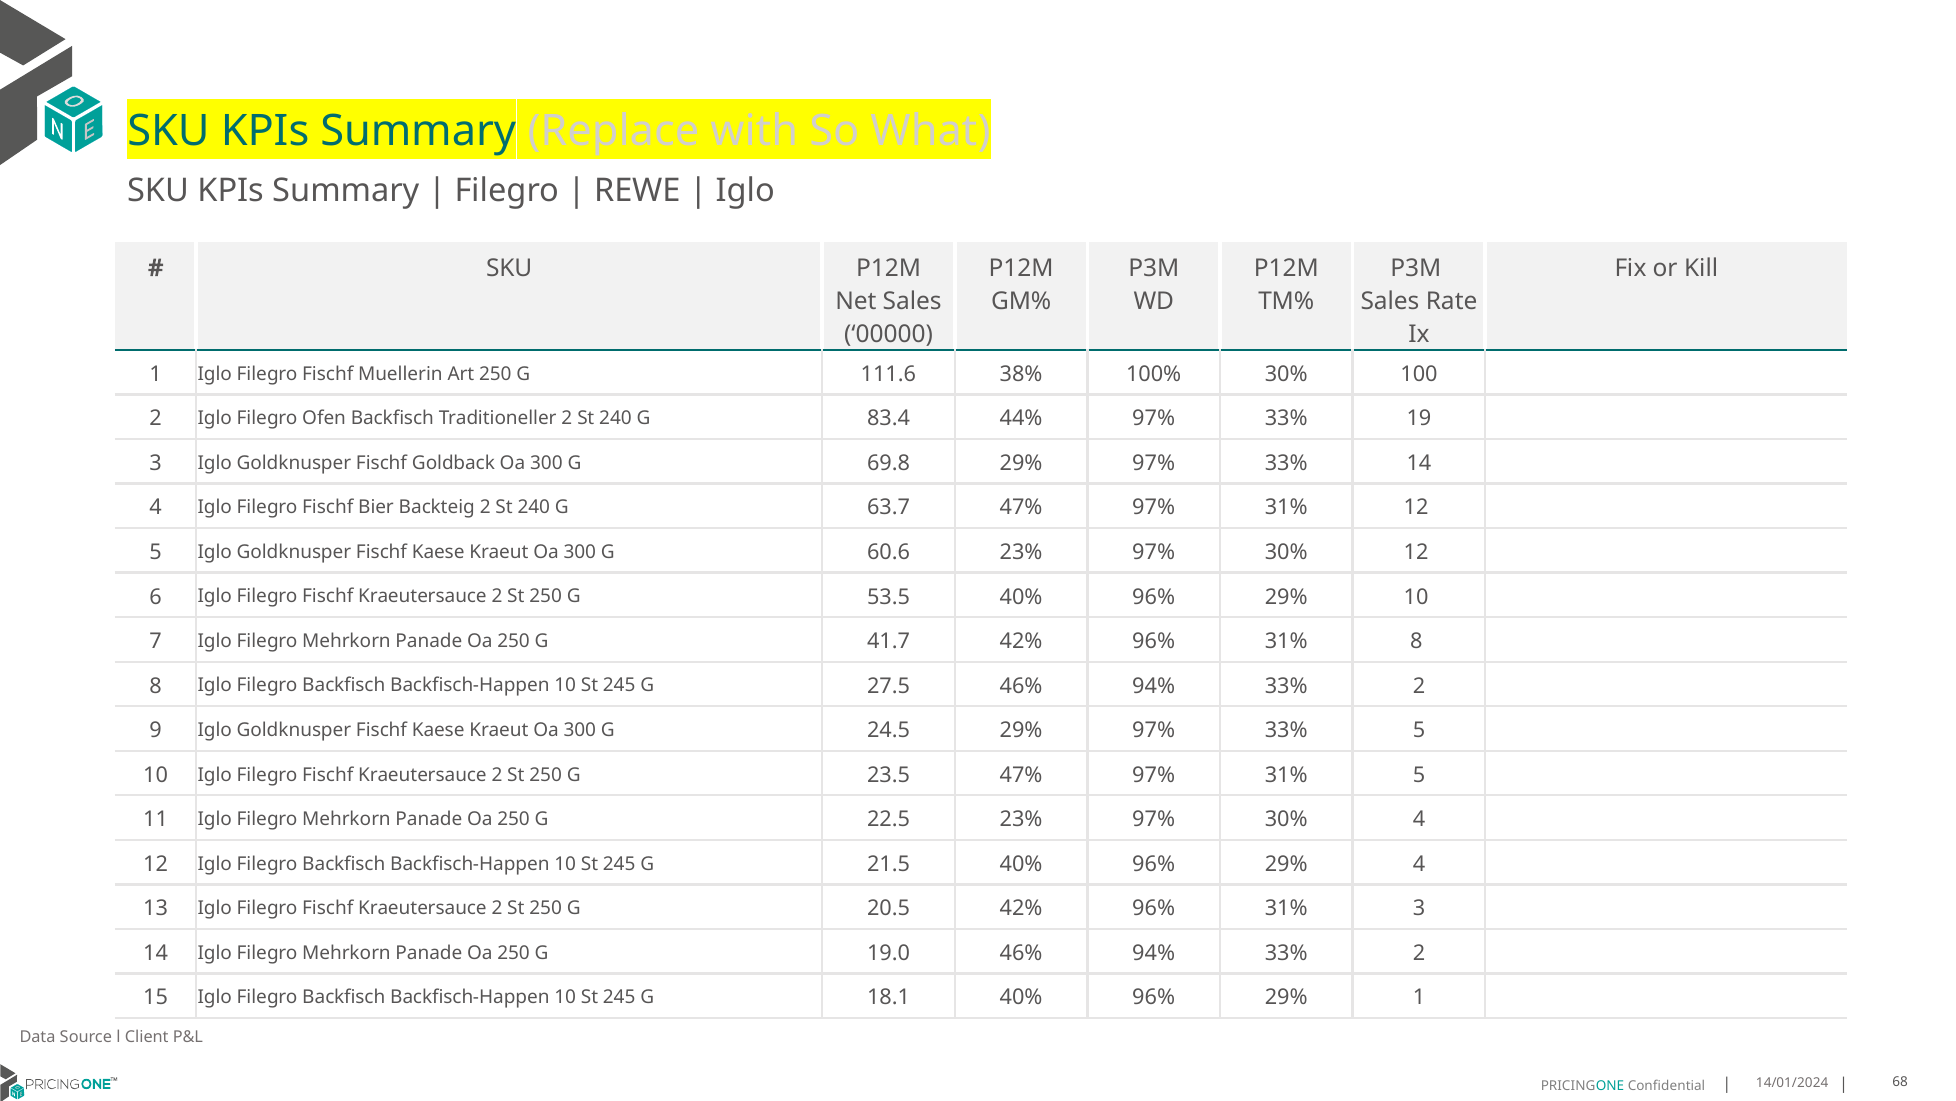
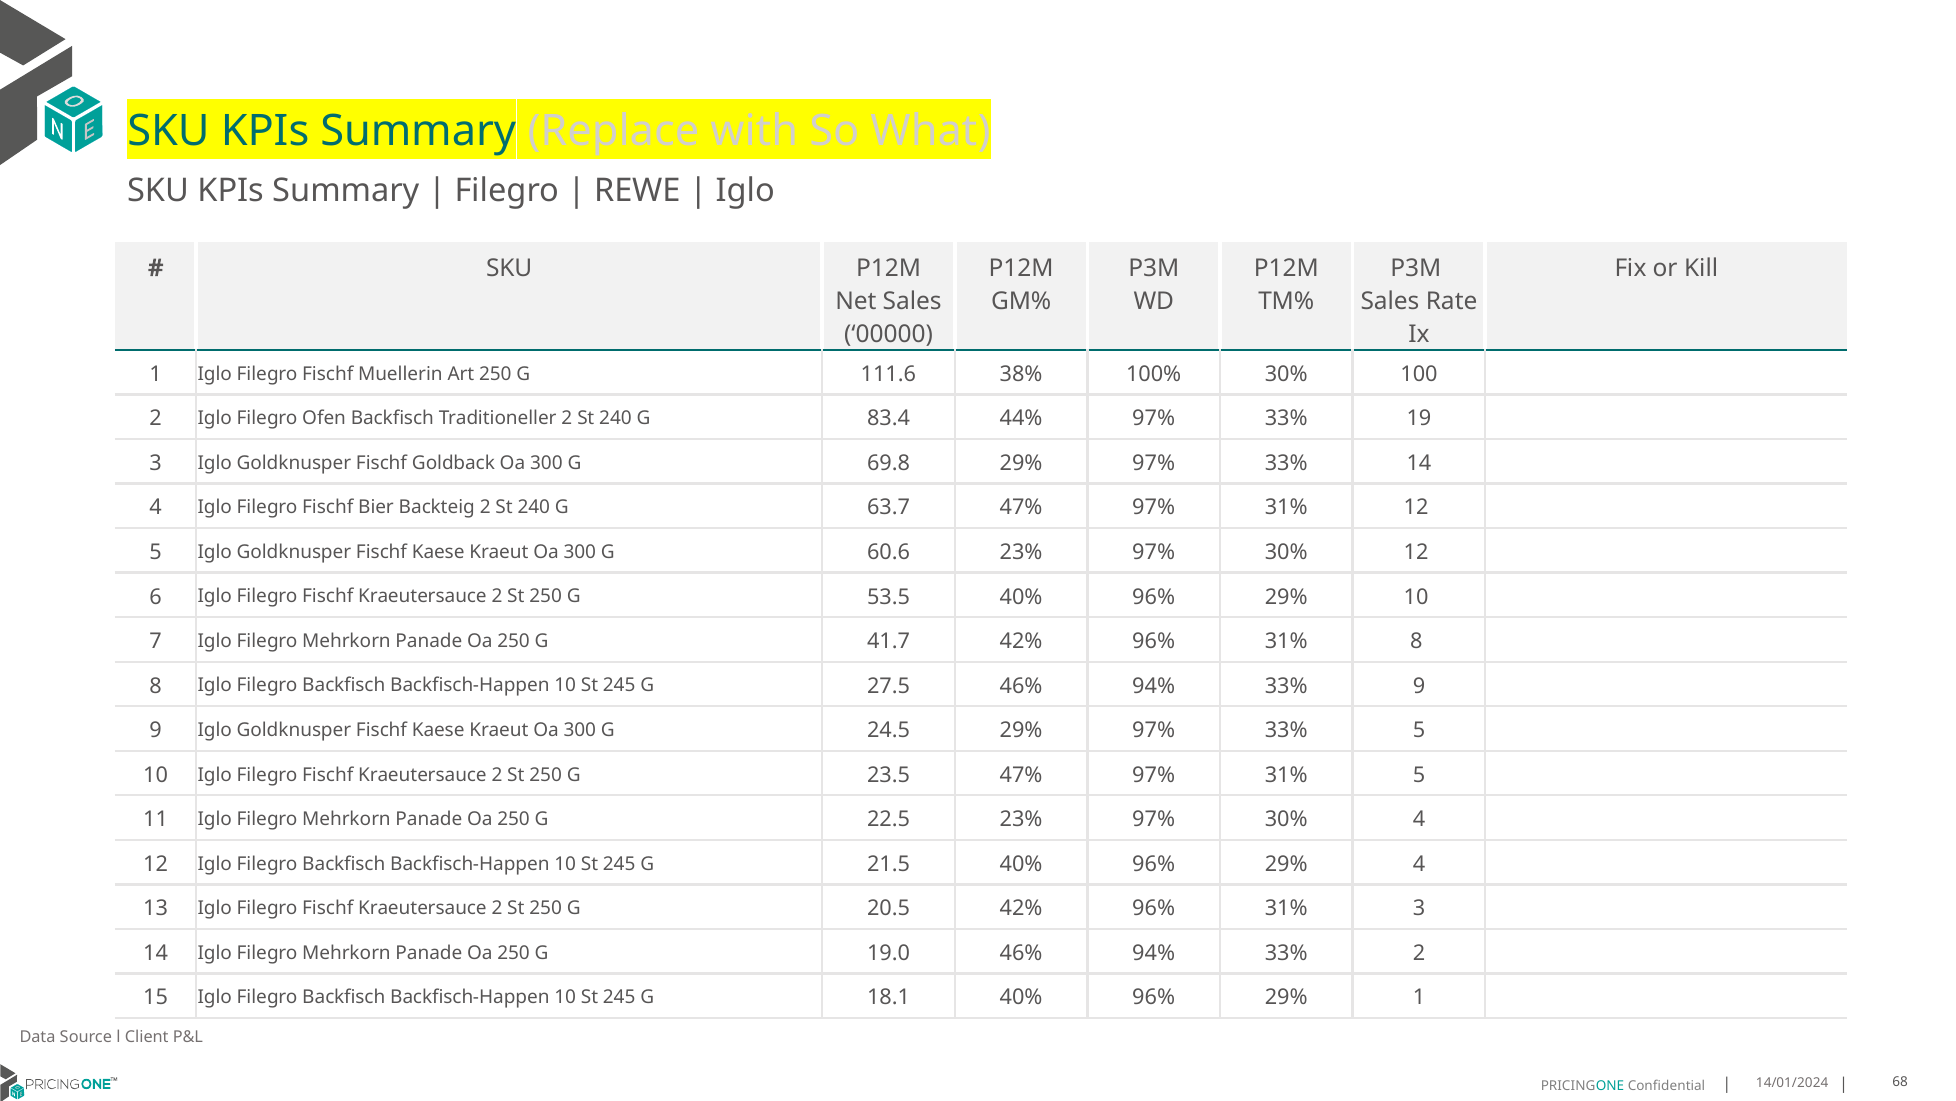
2 at (1419, 686): 2 -> 9
